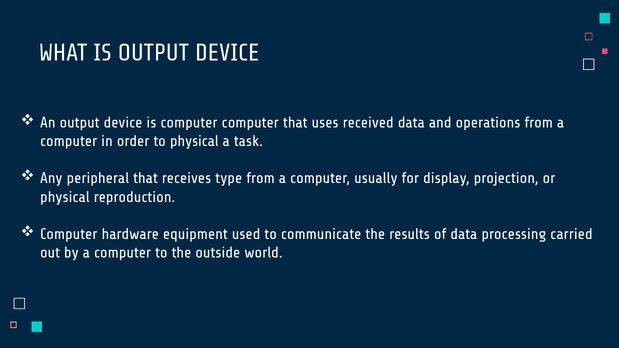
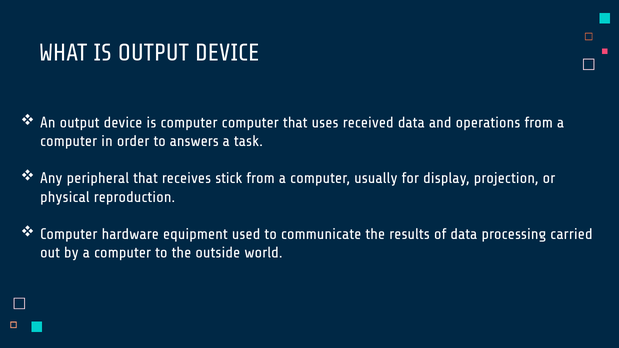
to physical: physical -> answers
type: type -> stick
